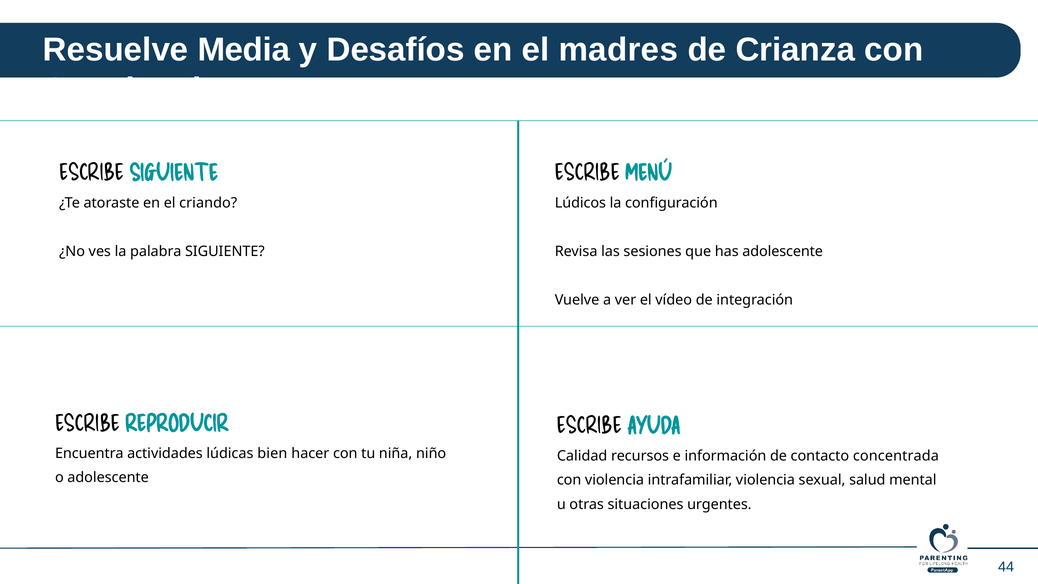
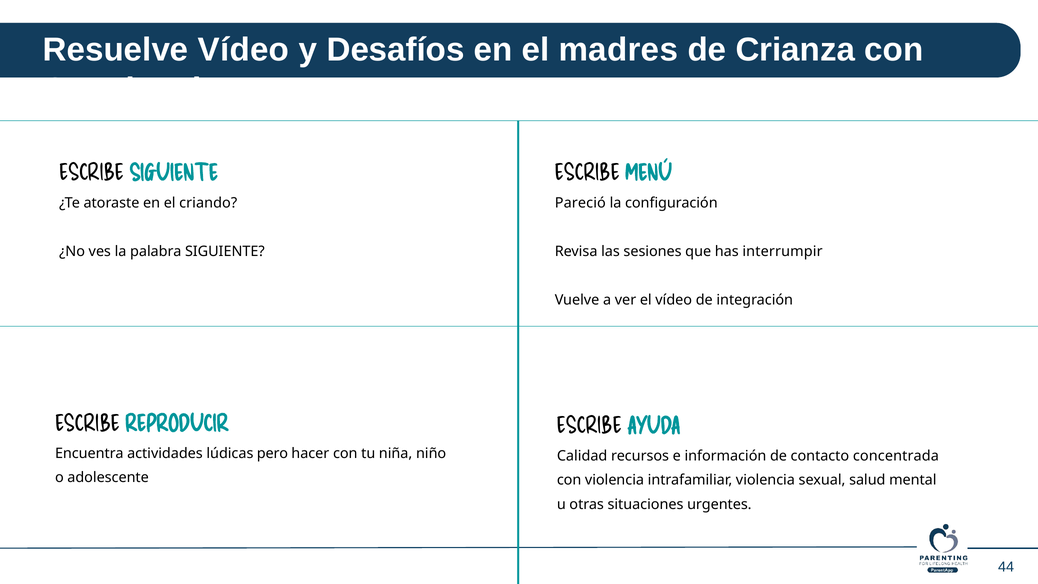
Resuelve Media: Media -> Vídeo
Lúdicos: Lúdicos -> Pareció
has adolescente: adolescente -> interrumpir
bien: bien -> pero
